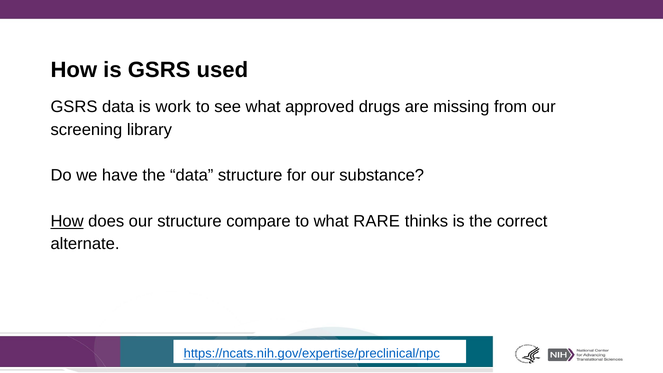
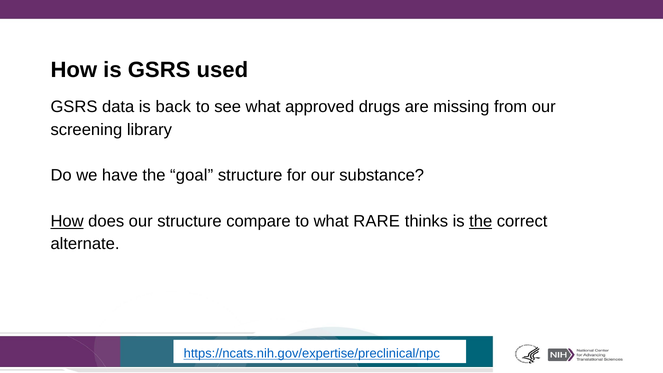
work: work -> back
the data: data -> goal
the at (481, 221) underline: none -> present
